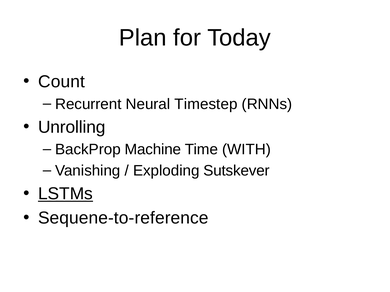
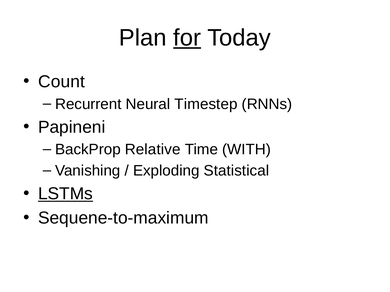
for underline: none -> present
Unrolling: Unrolling -> Papineni
Machine: Machine -> Relative
Sutskever: Sutskever -> Statistical
Sequene-to-reference: Sequene-to-reference -> Sequene-to-maximum
